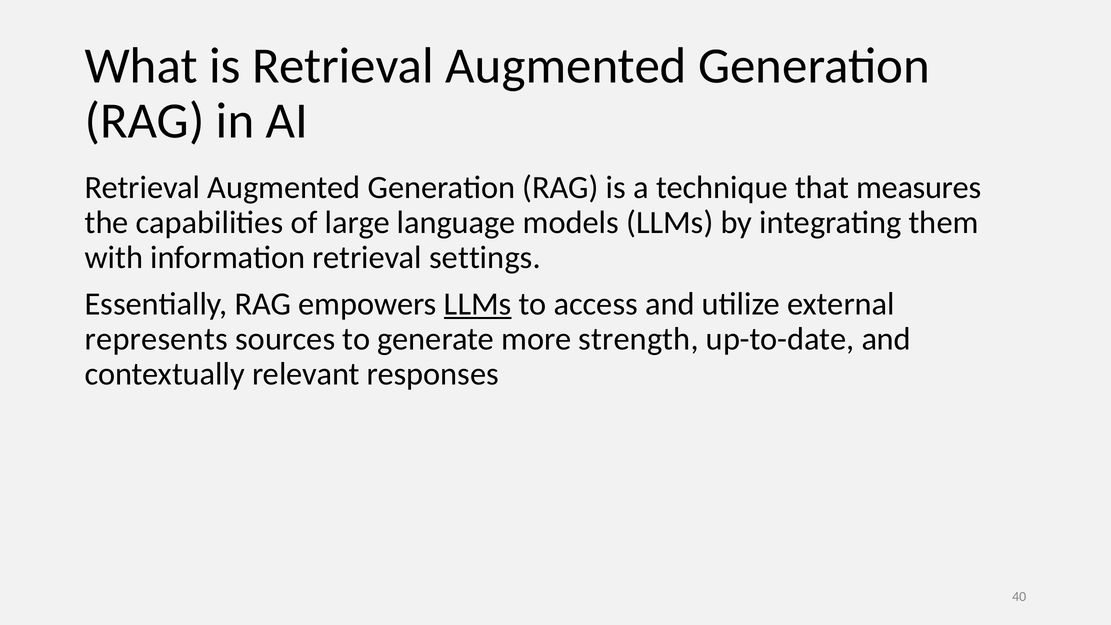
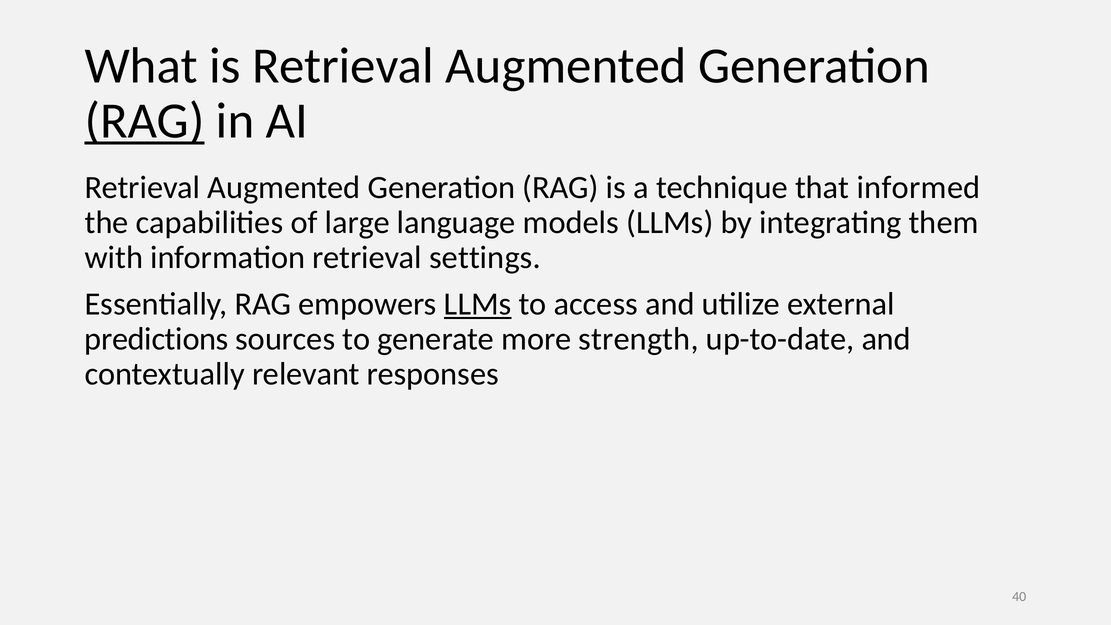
RAG at (145, 121) underline: none -> present
measures: measures -> informed
represents: represents -> predictions
